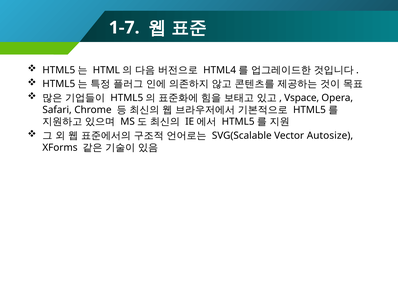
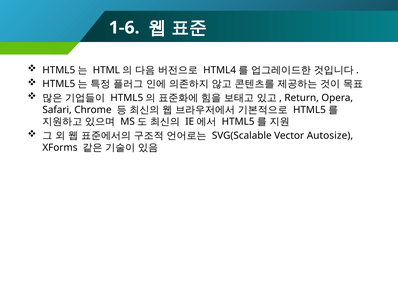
1-7: 1-7 -> 1-6
Vspace: Vspace -> Return
